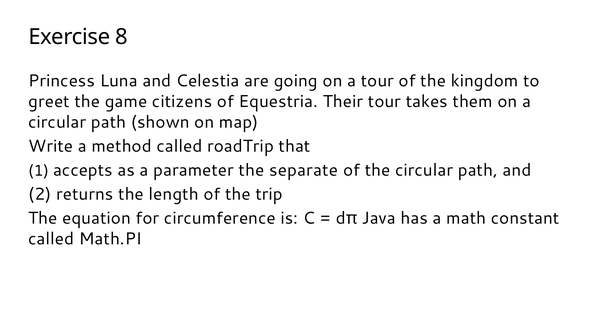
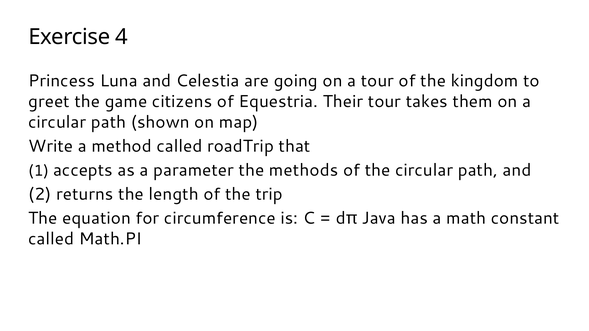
8: 8 -> 4
separate: separate -> methods
